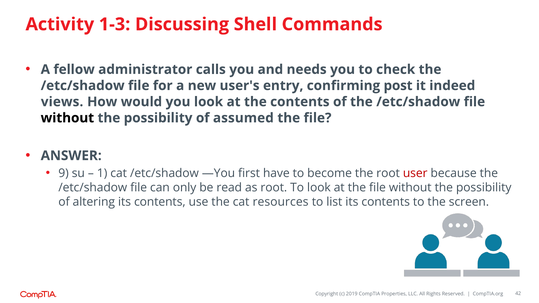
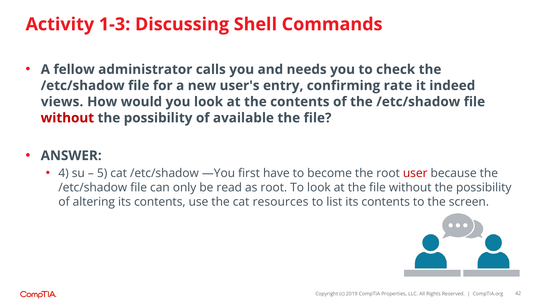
post: post -> rate
without at (67, 118) colour: black -> red
assumed: assumed -> available
9: 9 -> 4
1: 1 -> 5
